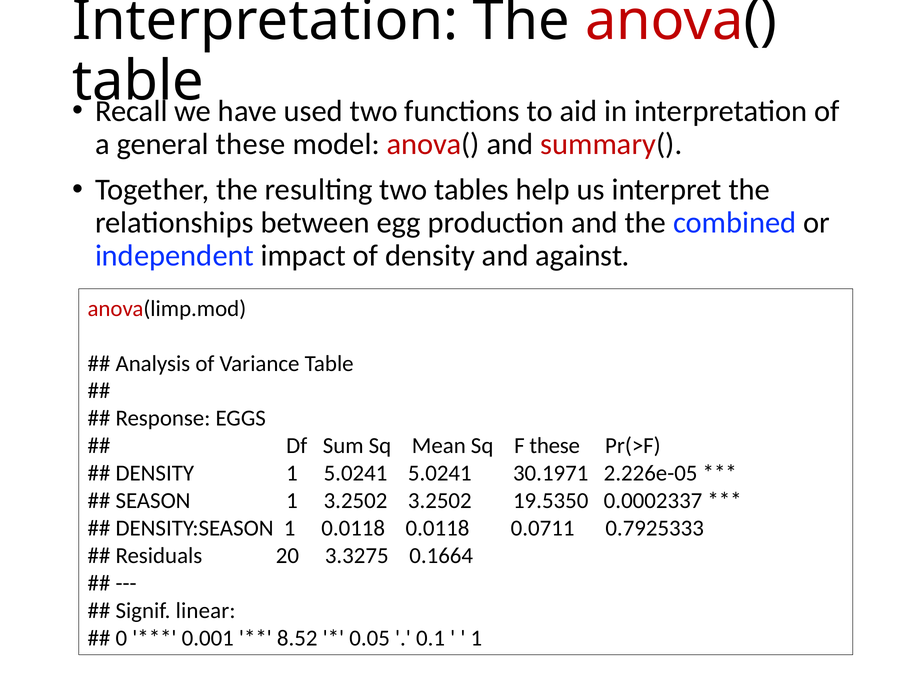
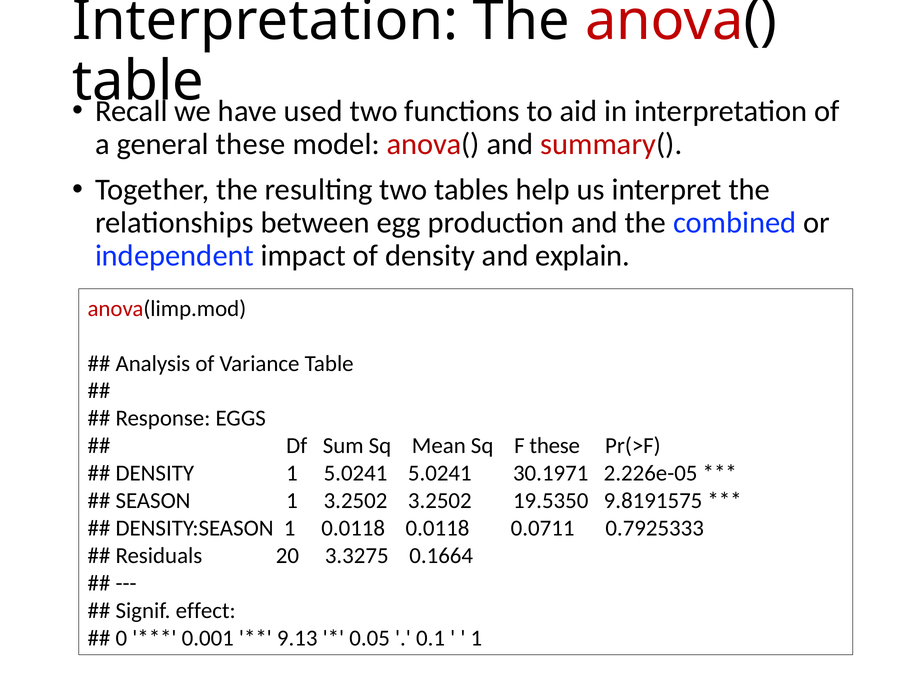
against: against -> explain
0.0002337: 0.0002337 -> 9.8191575
linear: linear -> effect
8.52: 8.52 -> 9.13
